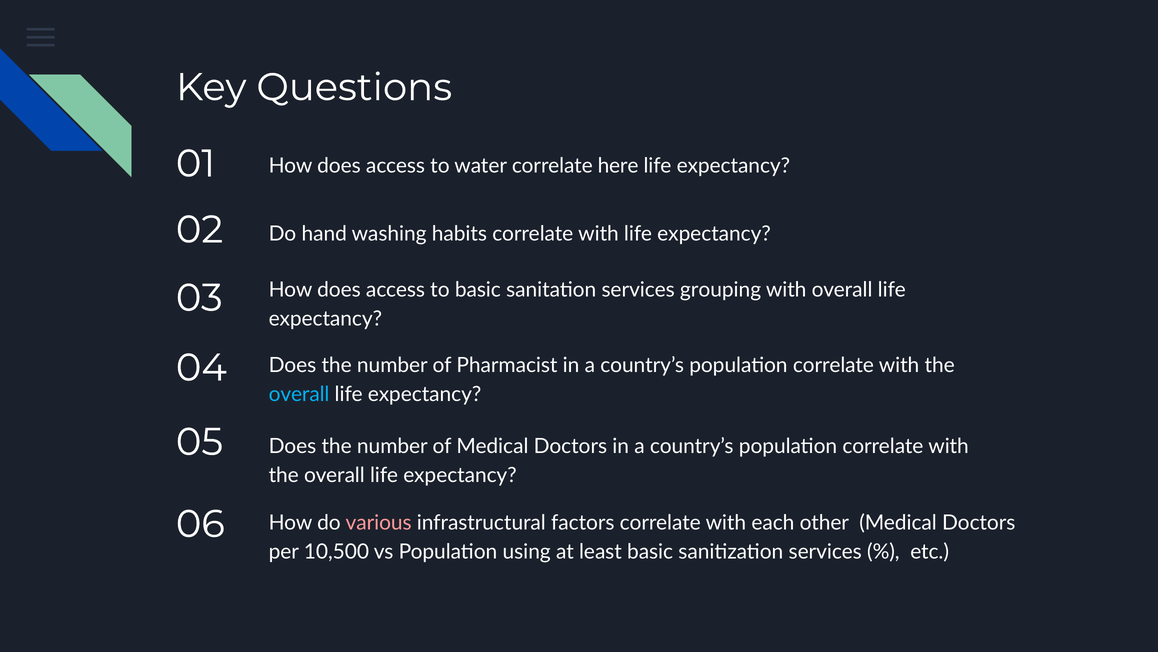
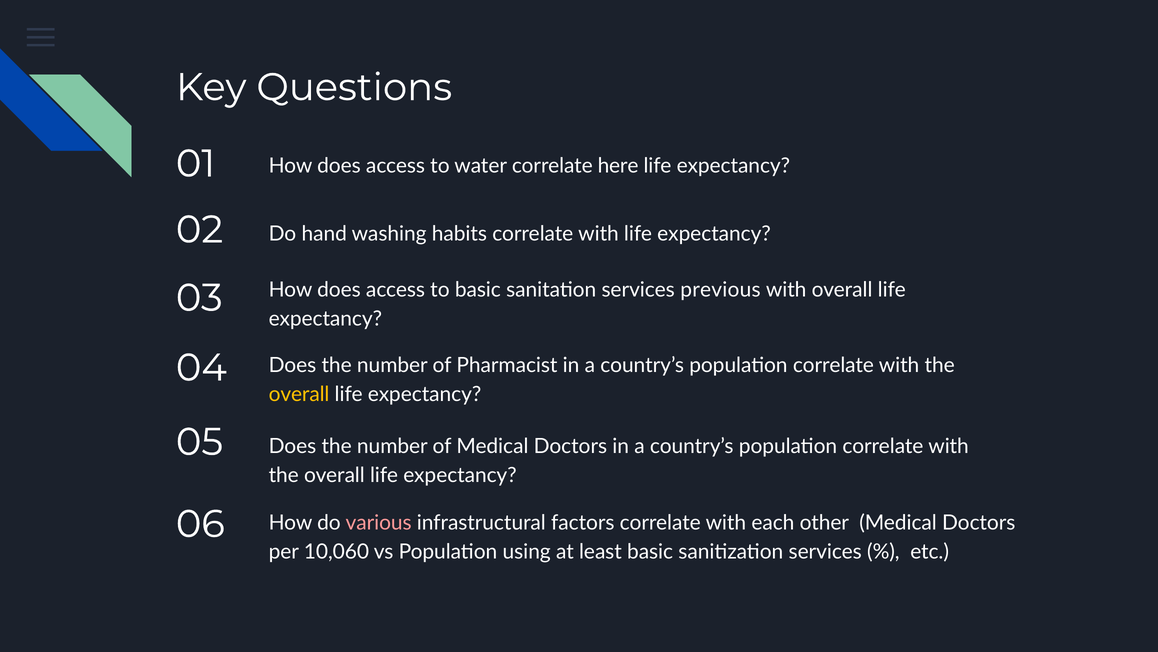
grouping: grouping -> previous
overall at (299, 394) colour: light blue -> yellow
10,500: 10,500 -> 10,060
